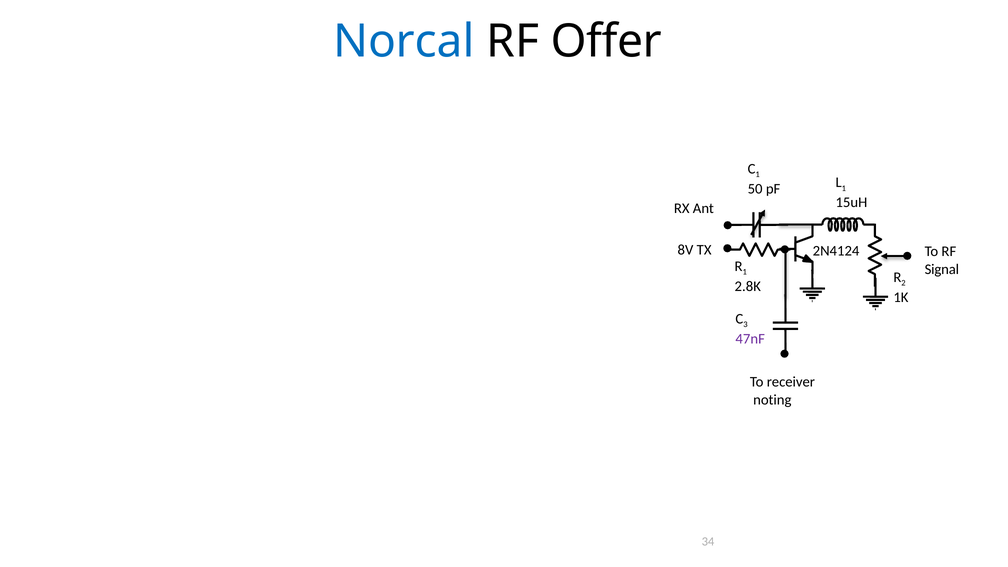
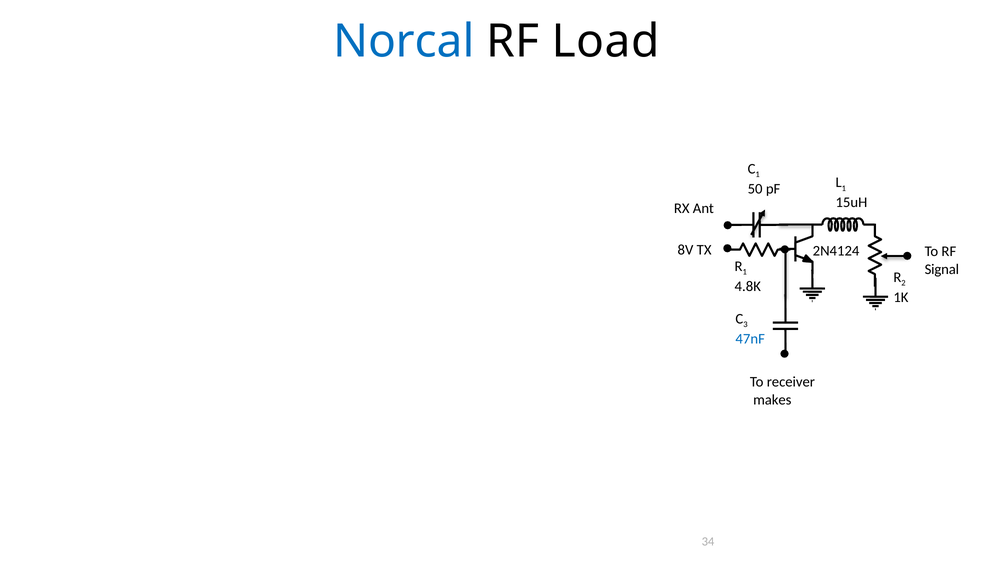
Offer: Offer -> Load
2.8K: 2.8K -> 4.8K
47nF colour: purple -> blue
noting: noting -> makes
